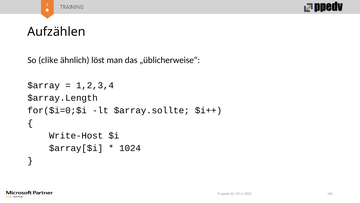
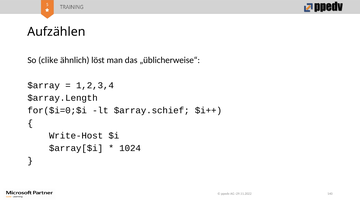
$array.sollte: $array.sollte -> $array.schief
